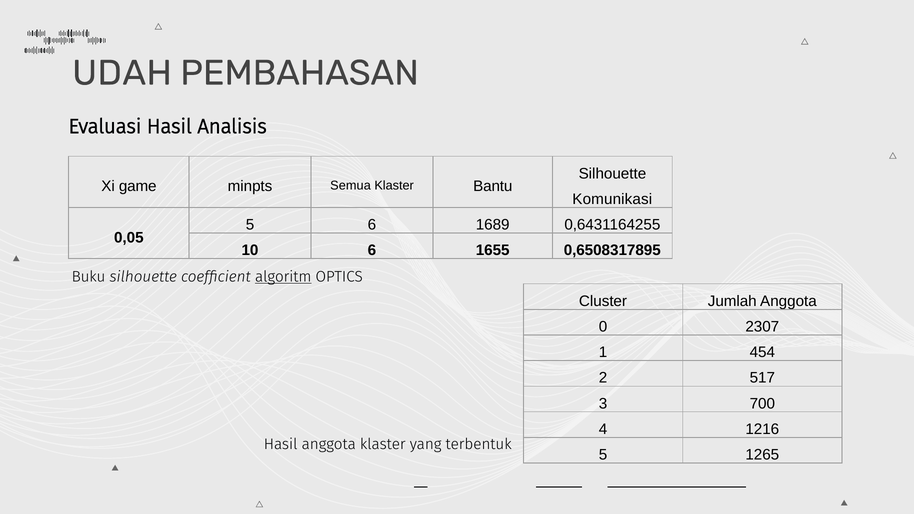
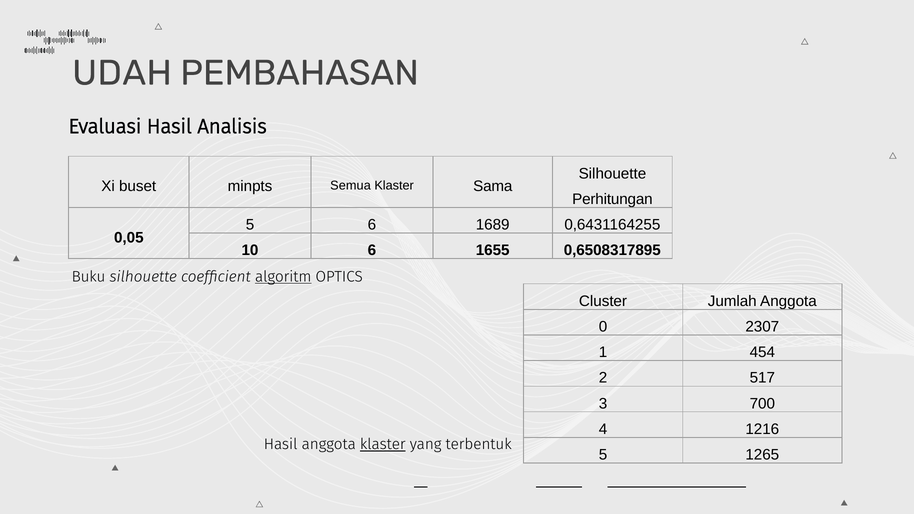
game: game -> buset
Bantu: Bantu -> Sama
Komunikasi: Komunikasi -> Perhitungan
klaster at (383, 444) underline: none -> present
